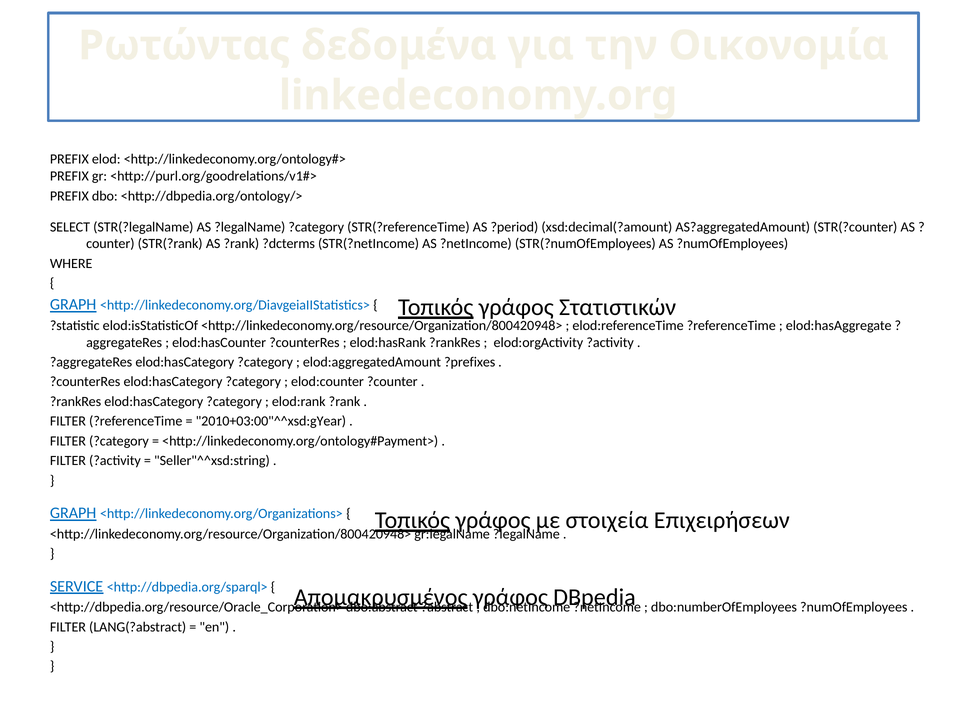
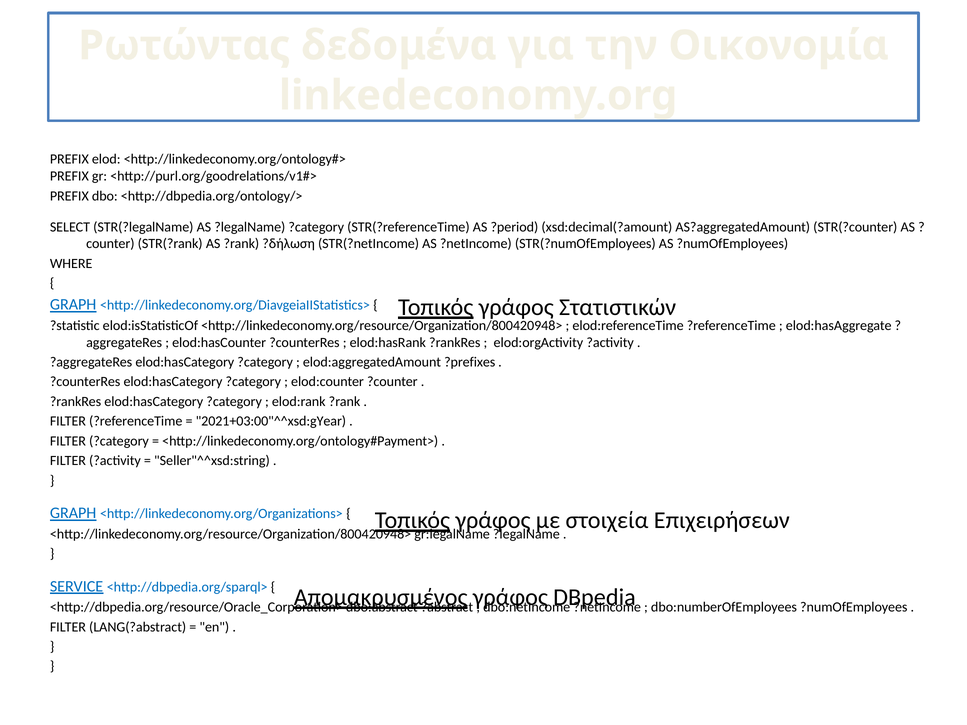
?dcterms: ?dcterms -> ?δήλωση
2010+03:00"^^xsd:gYear: 2010+03:00"^^xsd:gYear -> 2021+03:00"^^xsd:gYear
